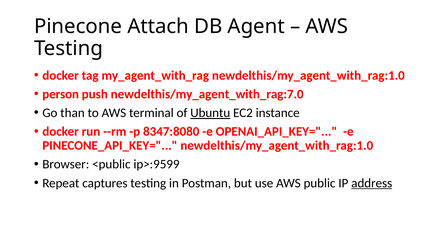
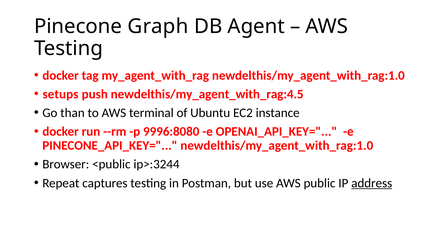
Attach: Attach -> Graph
person: person -> setups
newdelthis/my_agent_with_rag:7.0: newdelthis/my_agent_with_rag:7.0 -> newdelthis/my_agent_with_rag:4.5
Ubuntu underline: present -> none
8347:8080: 8347:8080 -> 9996:8080
ip>:9599: ip>:9599 -> ip>:3244
